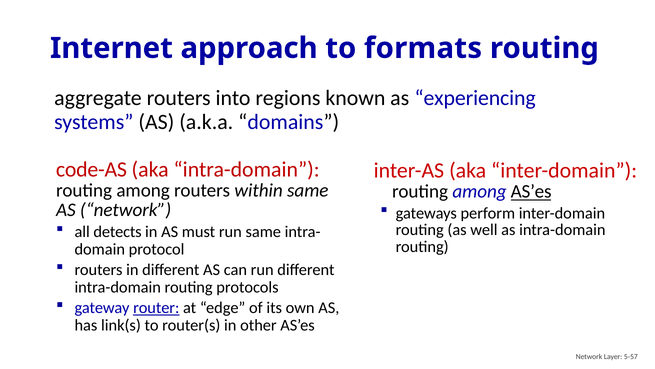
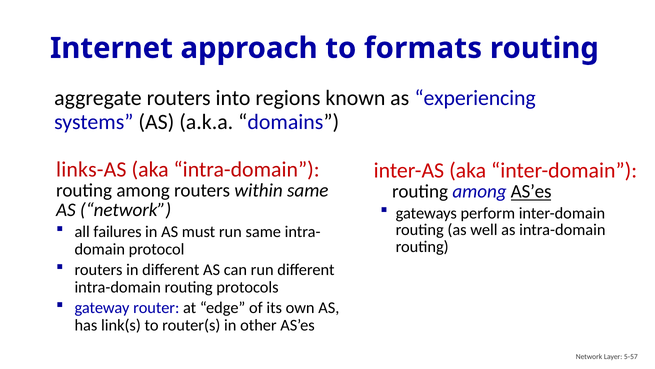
code-AS: code-AS -> links-AS
detects: detects -> failures
router underline: present -> none
